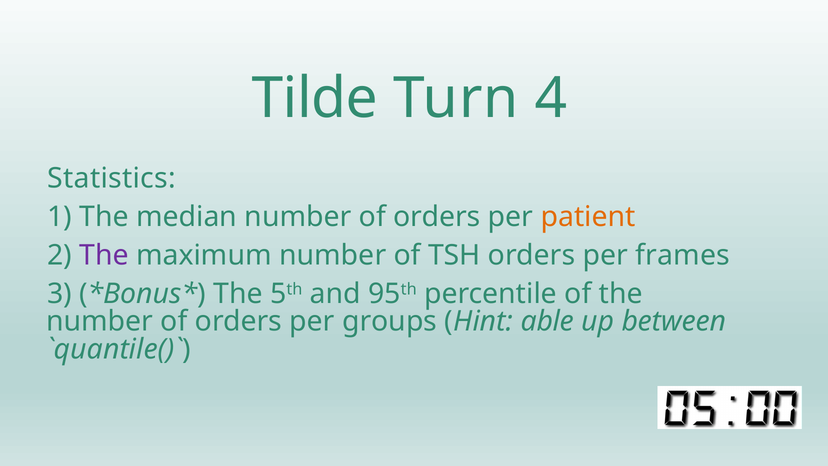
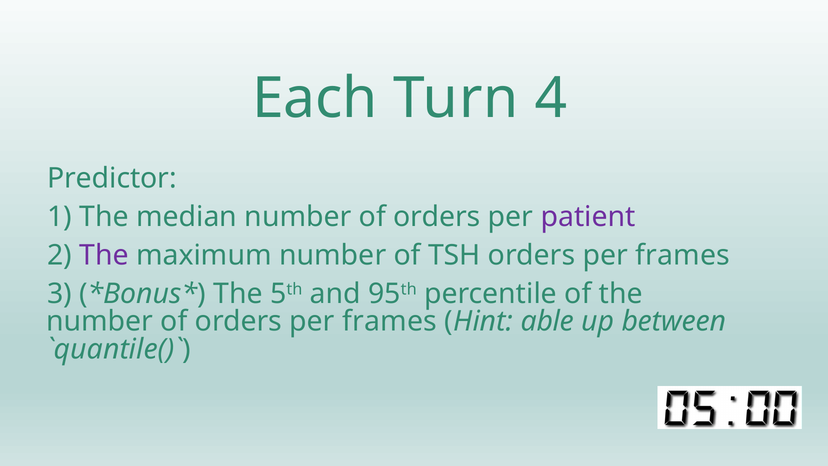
Tilde: Tilde -> Each
Statistics: Statistics -> Predictor
patient colour: orange -> purple
of orders per groups: groups -> frames
